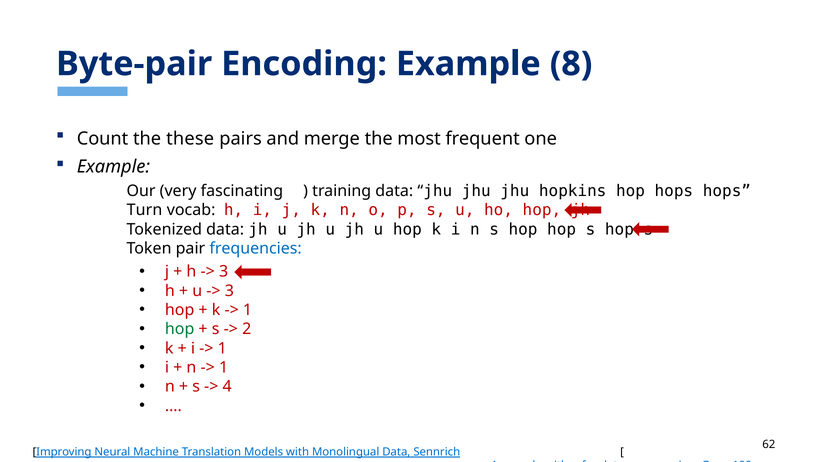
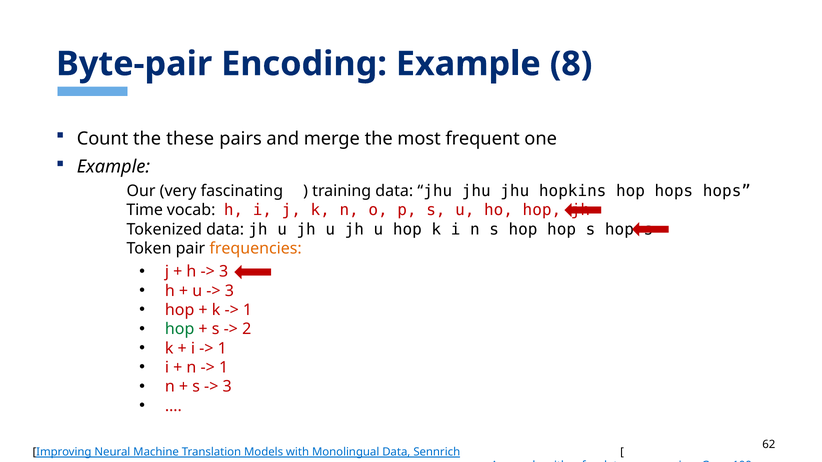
Turn: Turn -> Time
frequencies colour: blue -> orange
4 at (227, 387): 4 -> 3
